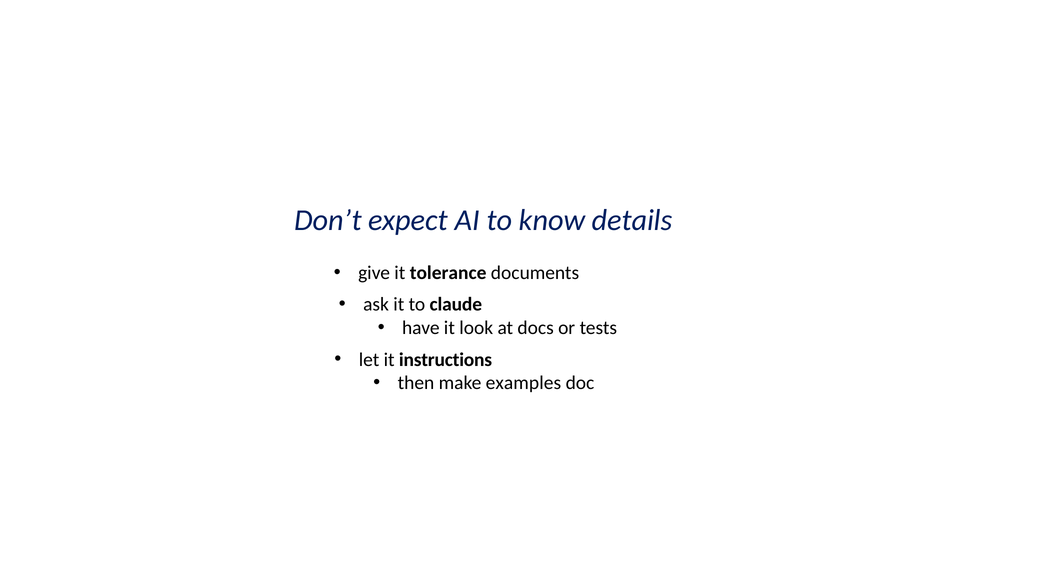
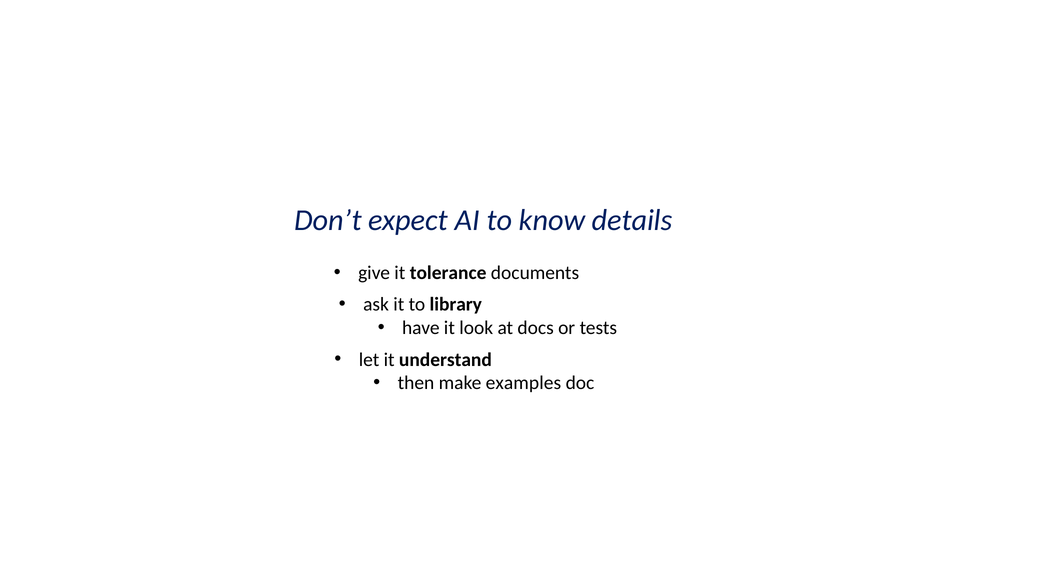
claude: claude -> library
instructions: instructions -> understand
